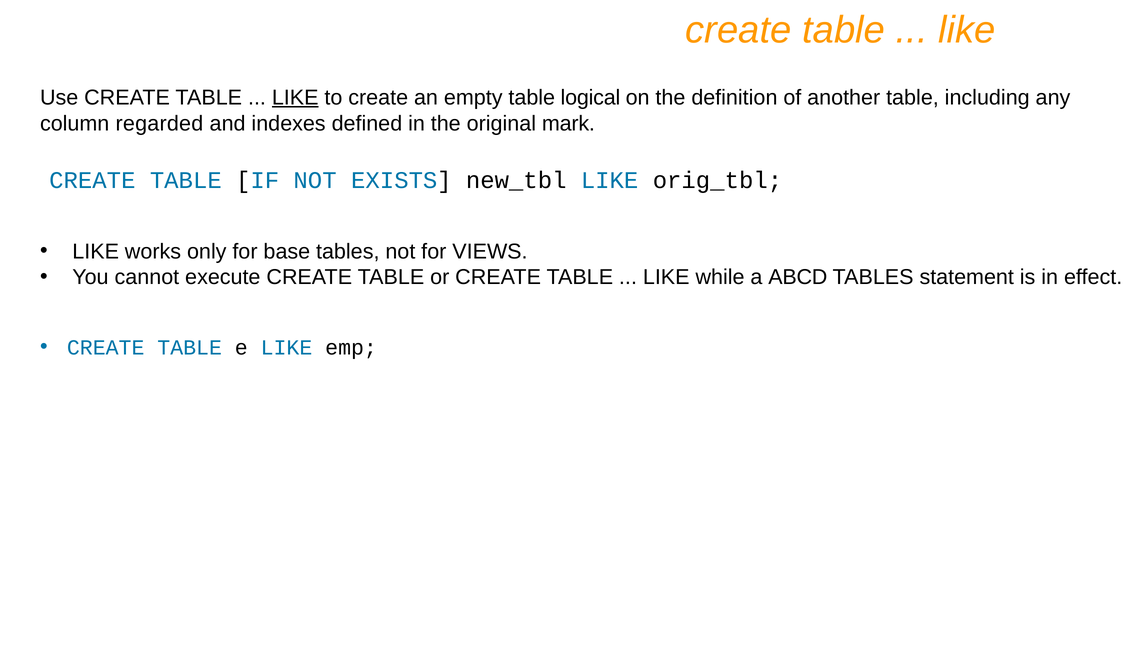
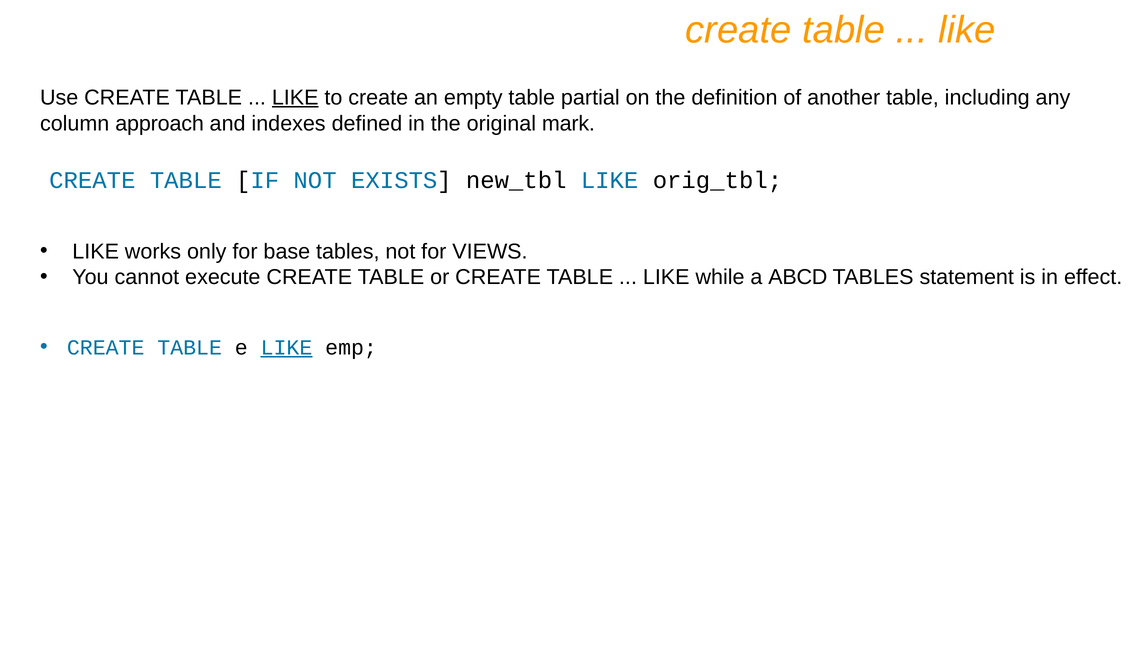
logical: logical -> partial
regarded: regarded -> approach
LIKE at (286, 347) underline: none -> present
